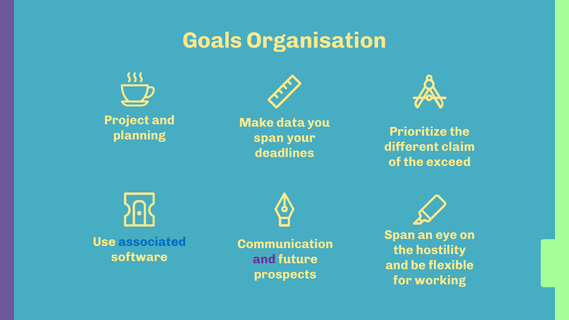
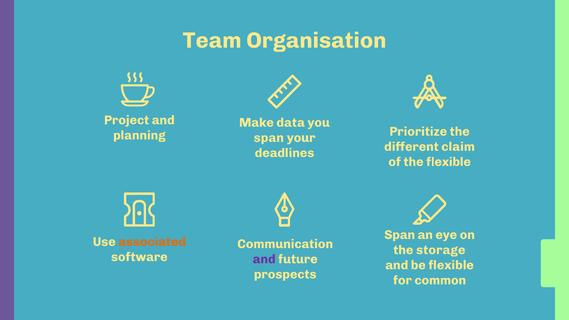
Goals: Goals -> Team
the exceed: exceed -> flexible
associated colour: blue -> orange
hostility: hostility -> storage
working: working -> common
